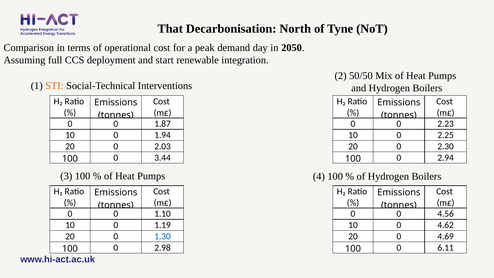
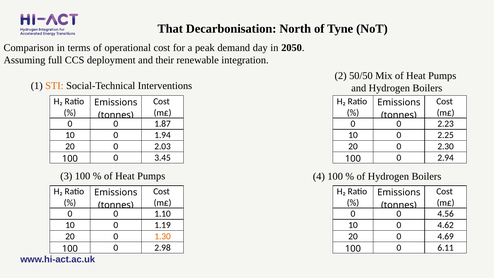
start: start -> their
3.44: 3.44 -> 3.45
1.30 colour: blue -> orange
